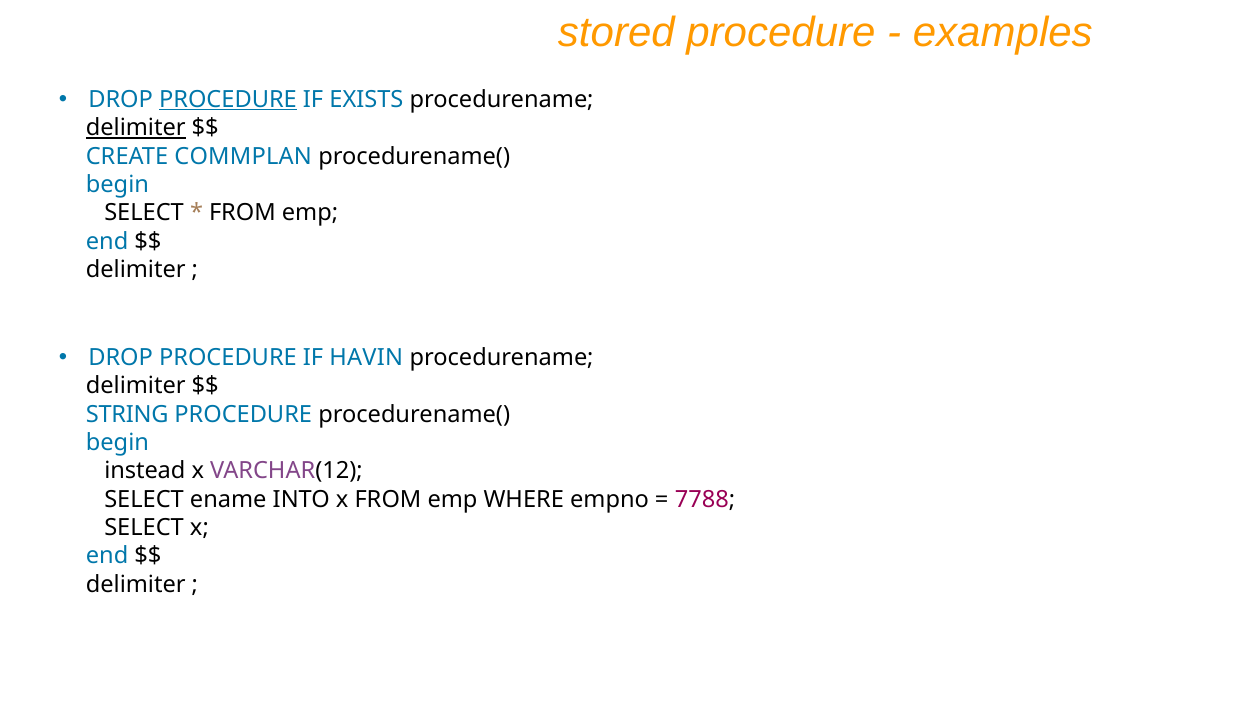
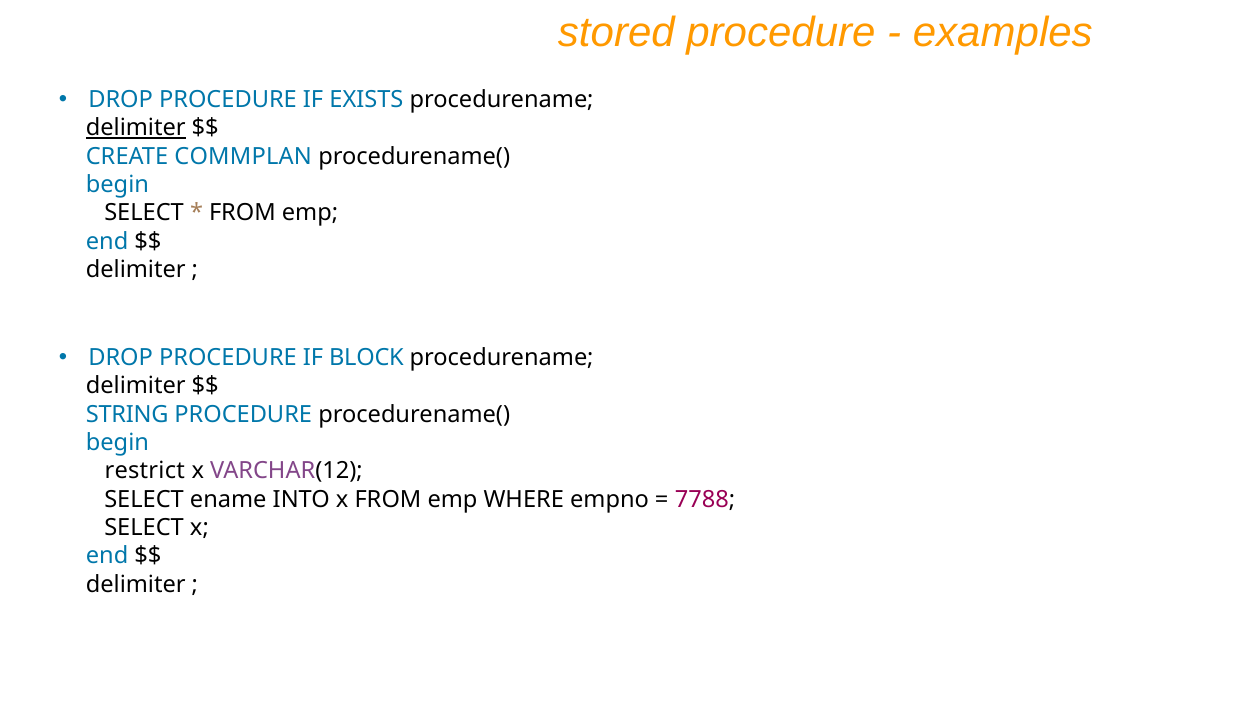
PROCEDURE at (228, 100) underline: present -> none
HAVIN: HAVIN -> BLOCK
instead: instead -> restrict
